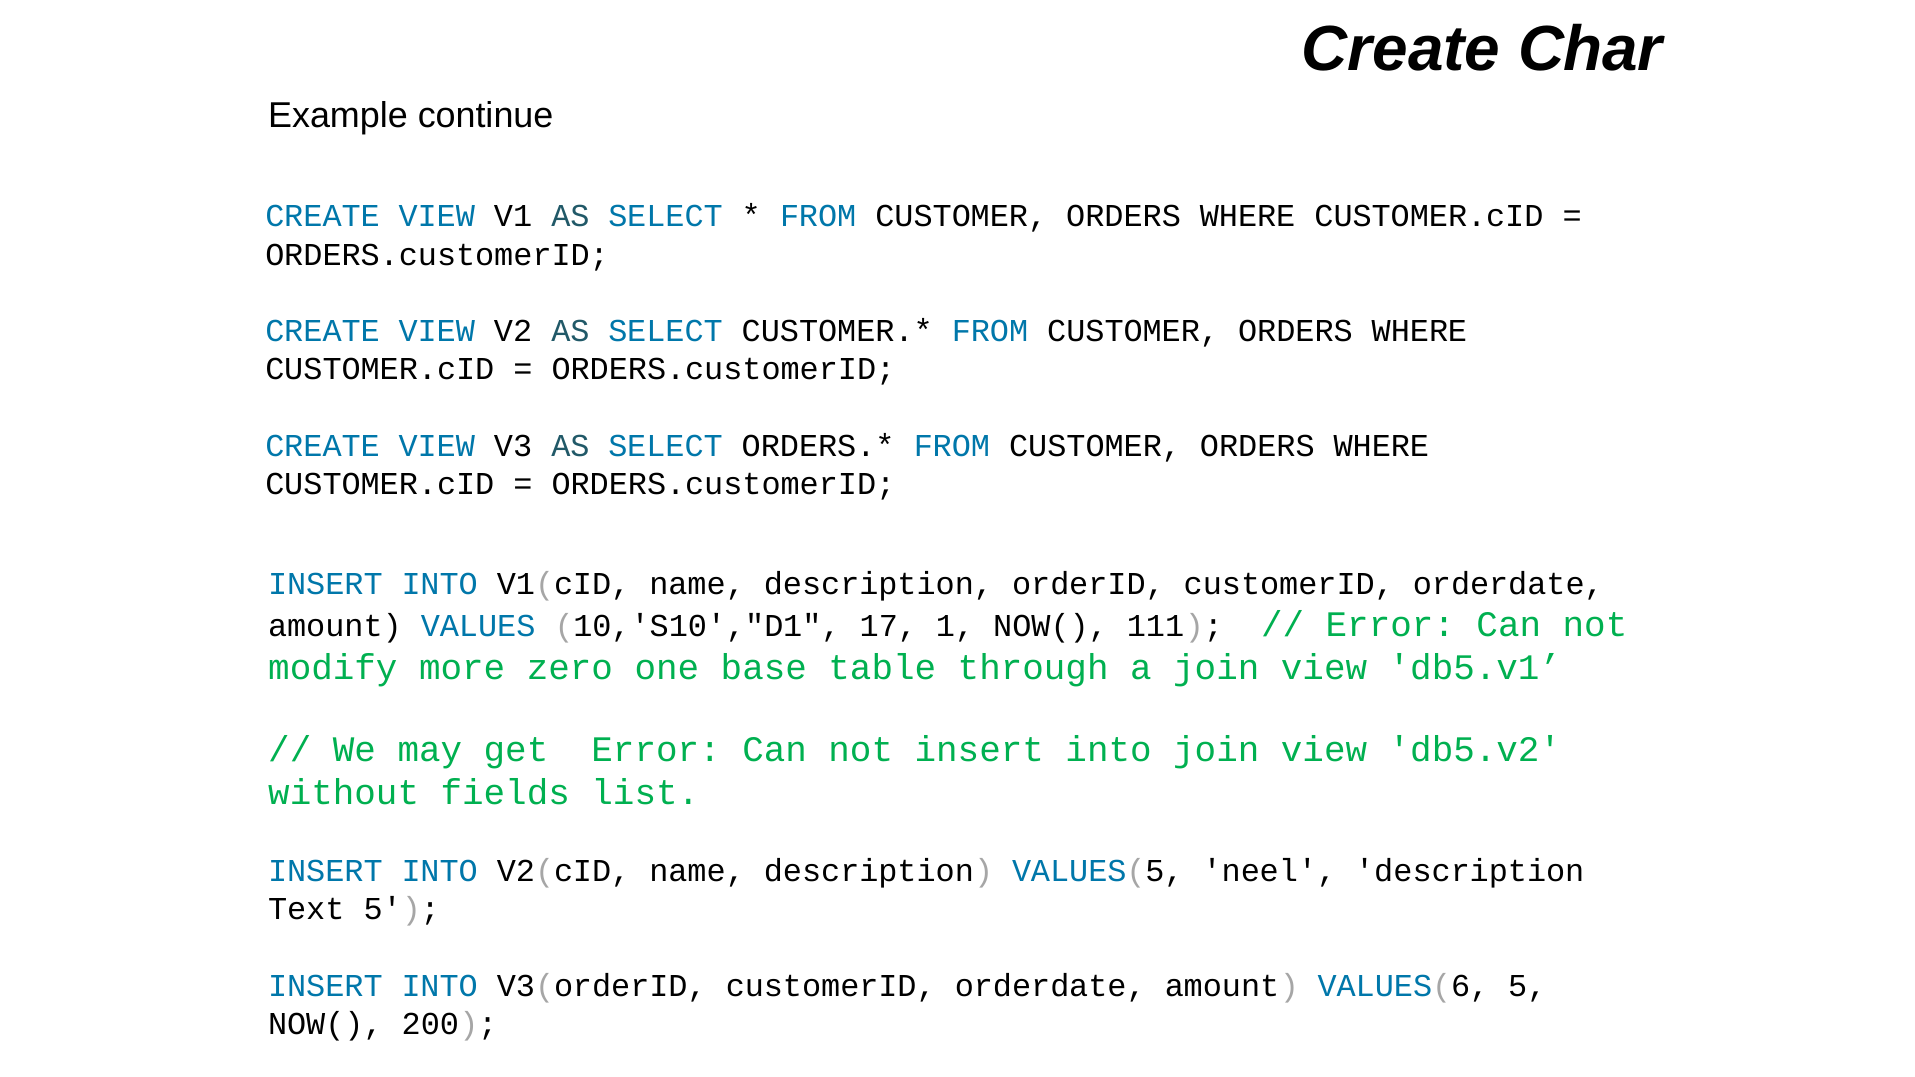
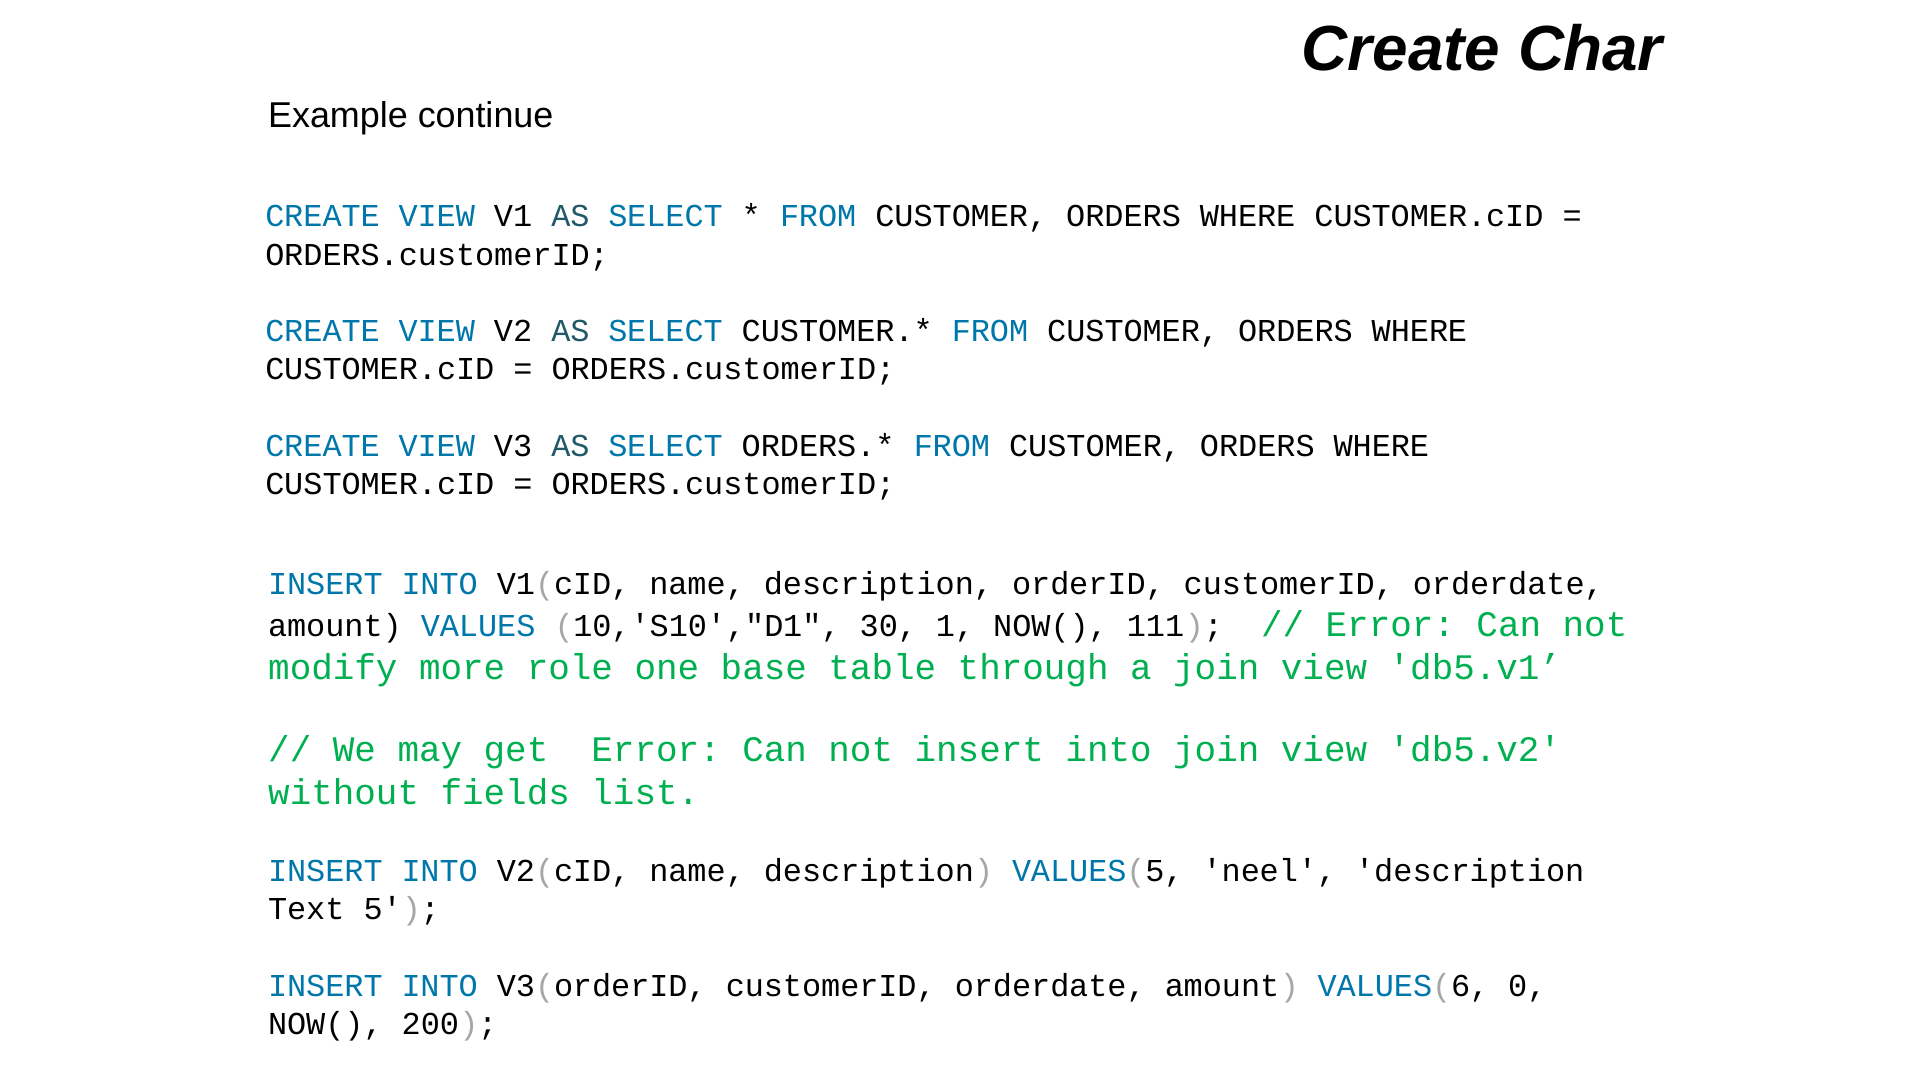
17: 17 -> 30
zero: zero -> role
VALUES(6 5: 5 -> 0
